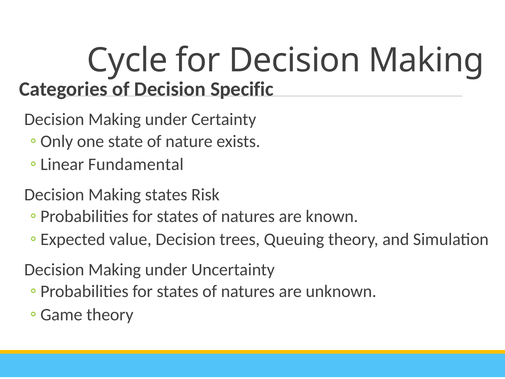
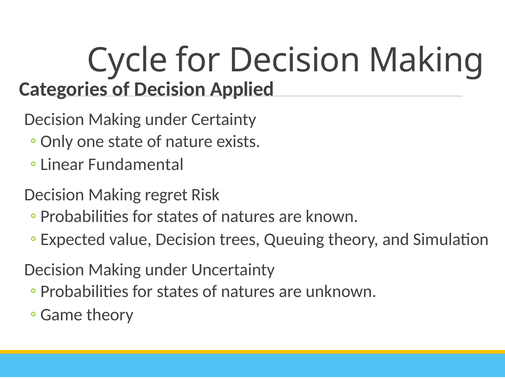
Specific: Specific -> Applied
Making states: states -> regret
